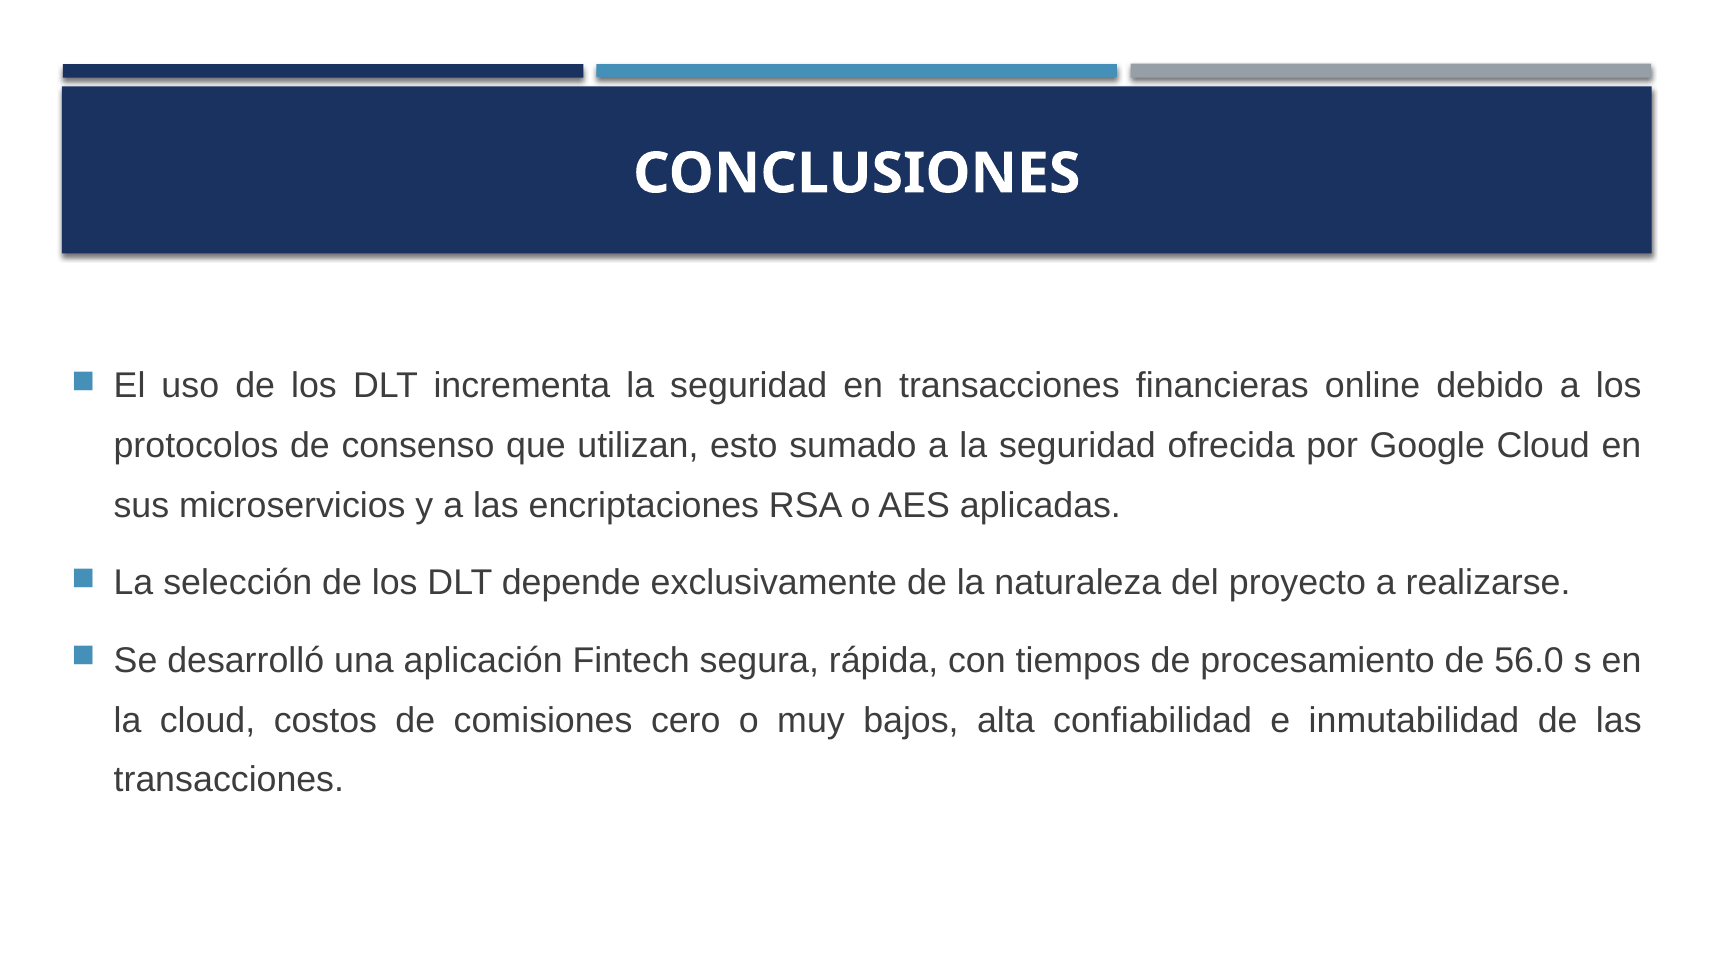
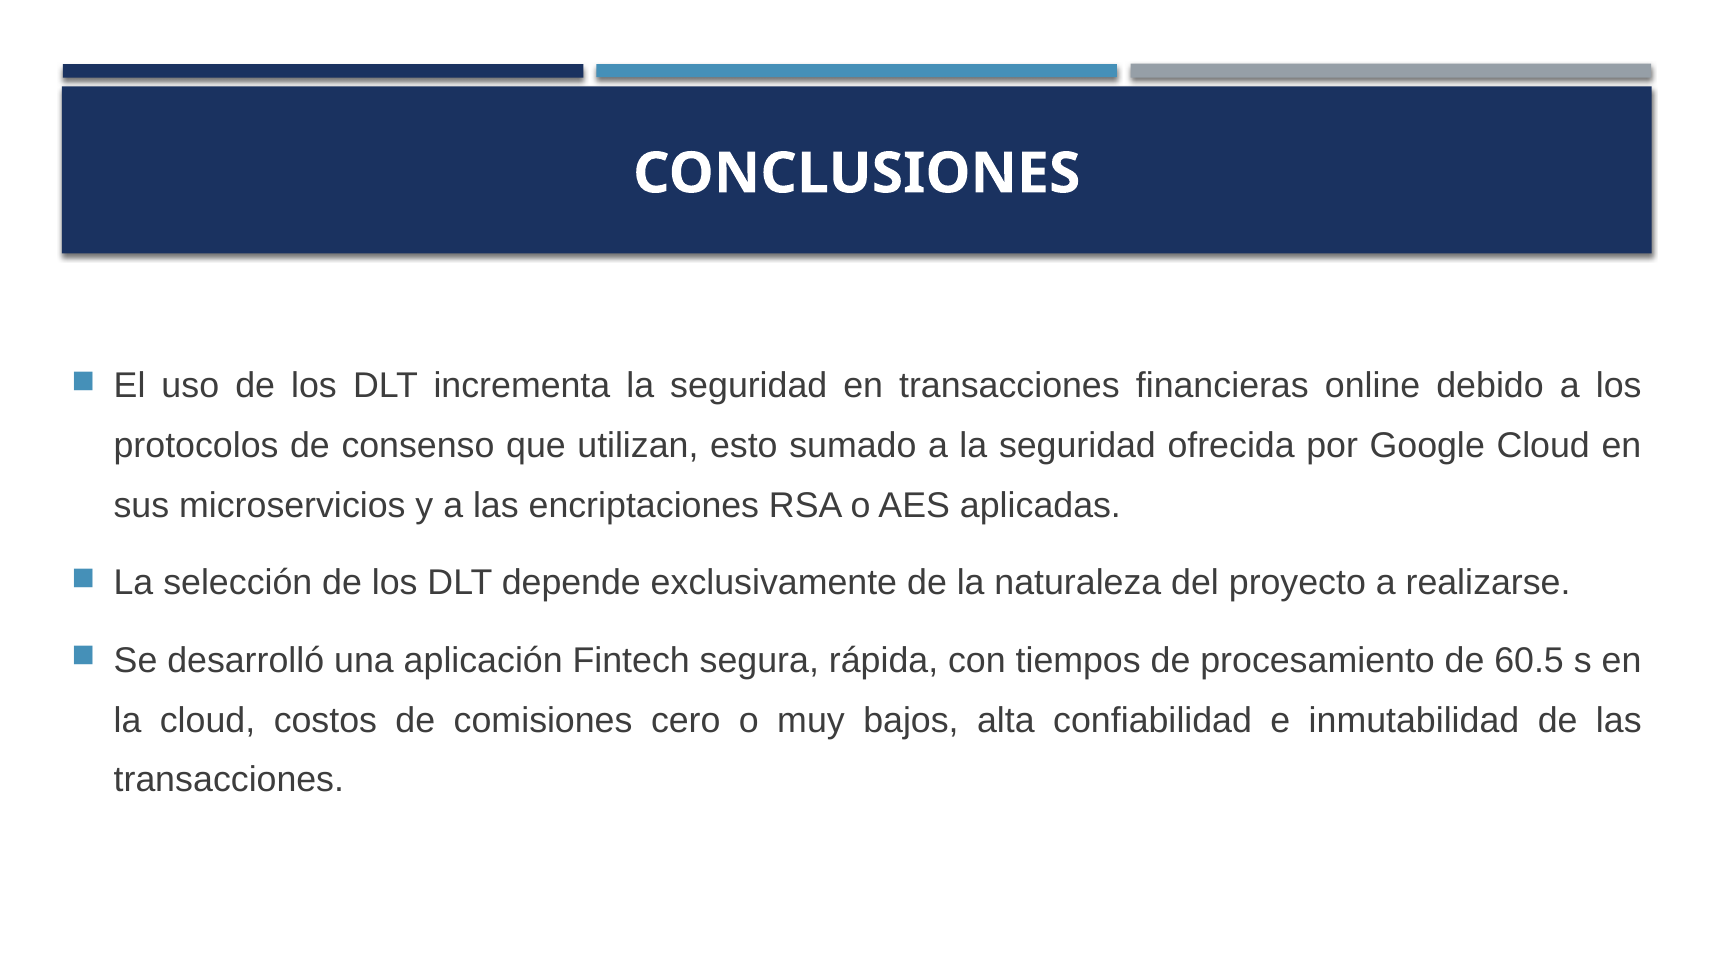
56.0: 56.0 -> 60.5
